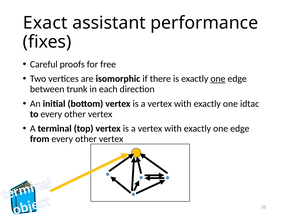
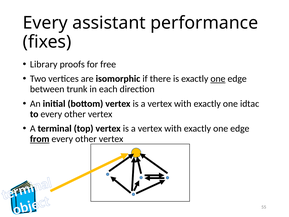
Exact at (45, 23): Exact -> Every
Careful: Careful -> Library
from underline: none -> present
